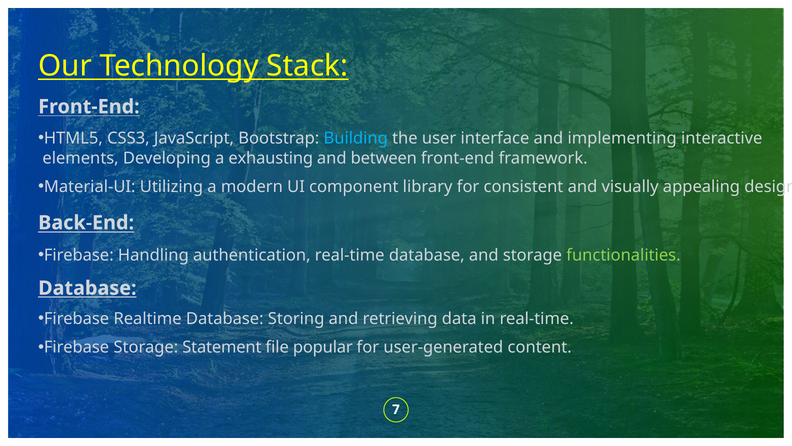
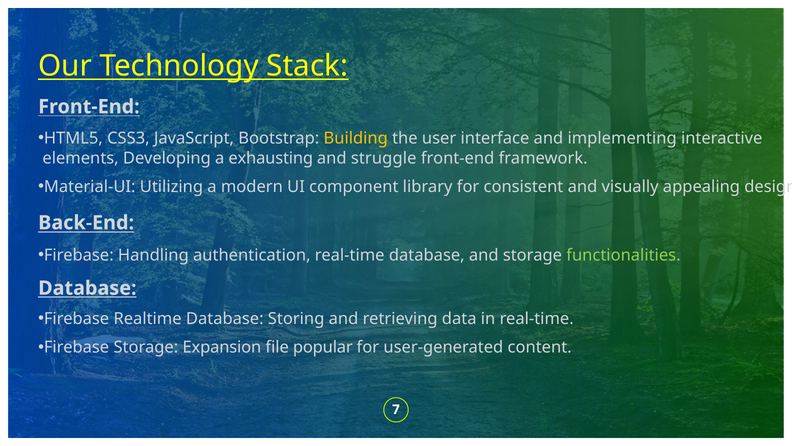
Building colour: light blue -> yellow
between: between -> struggle
Statement: Statement -> Expansion
